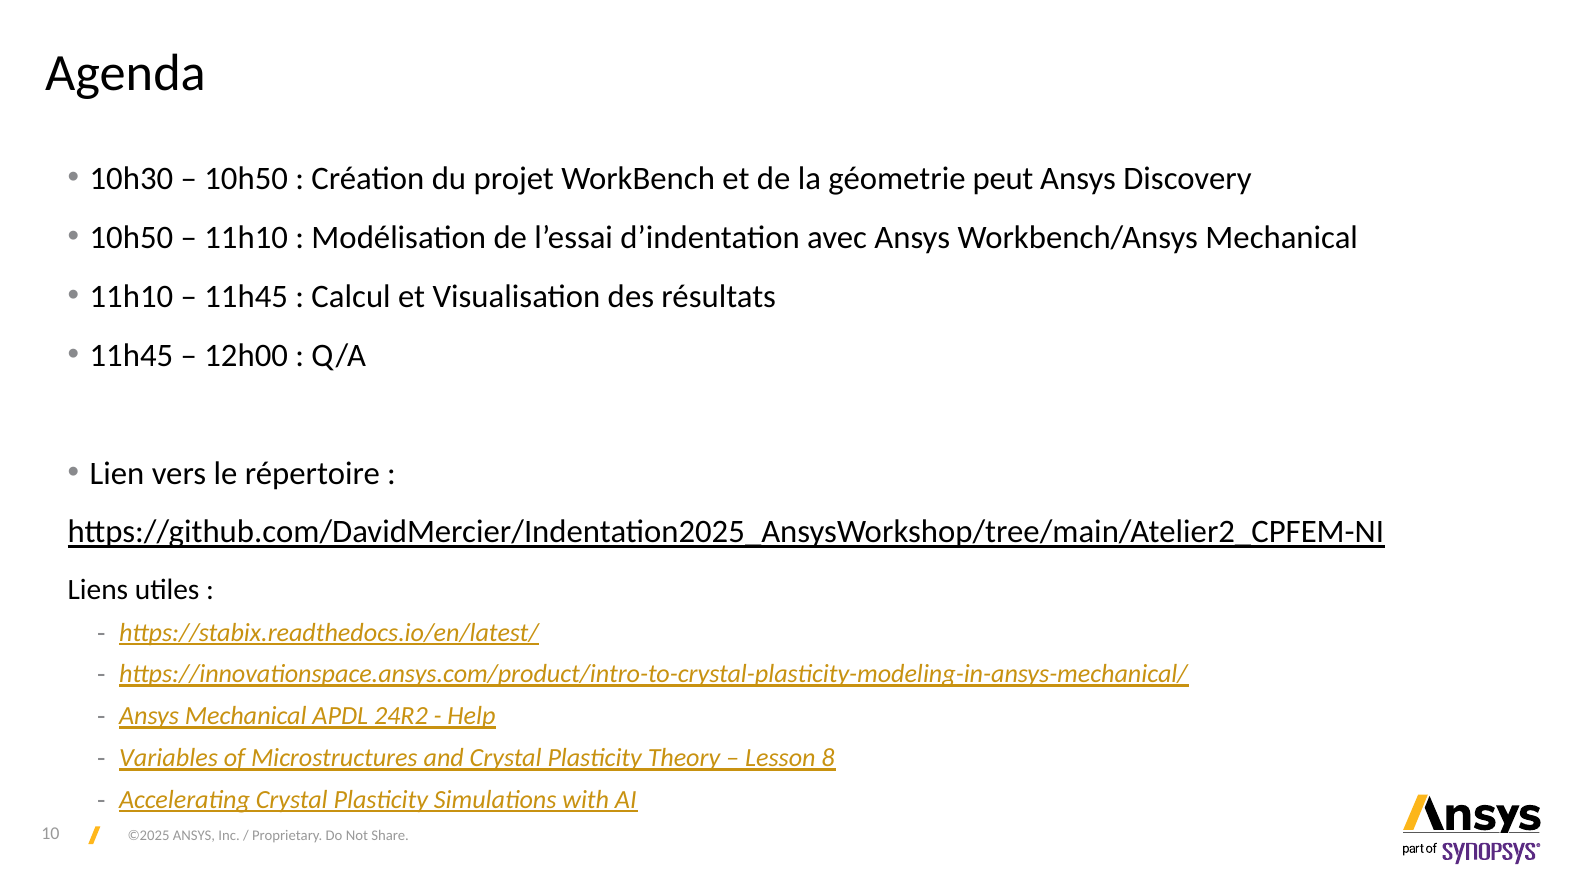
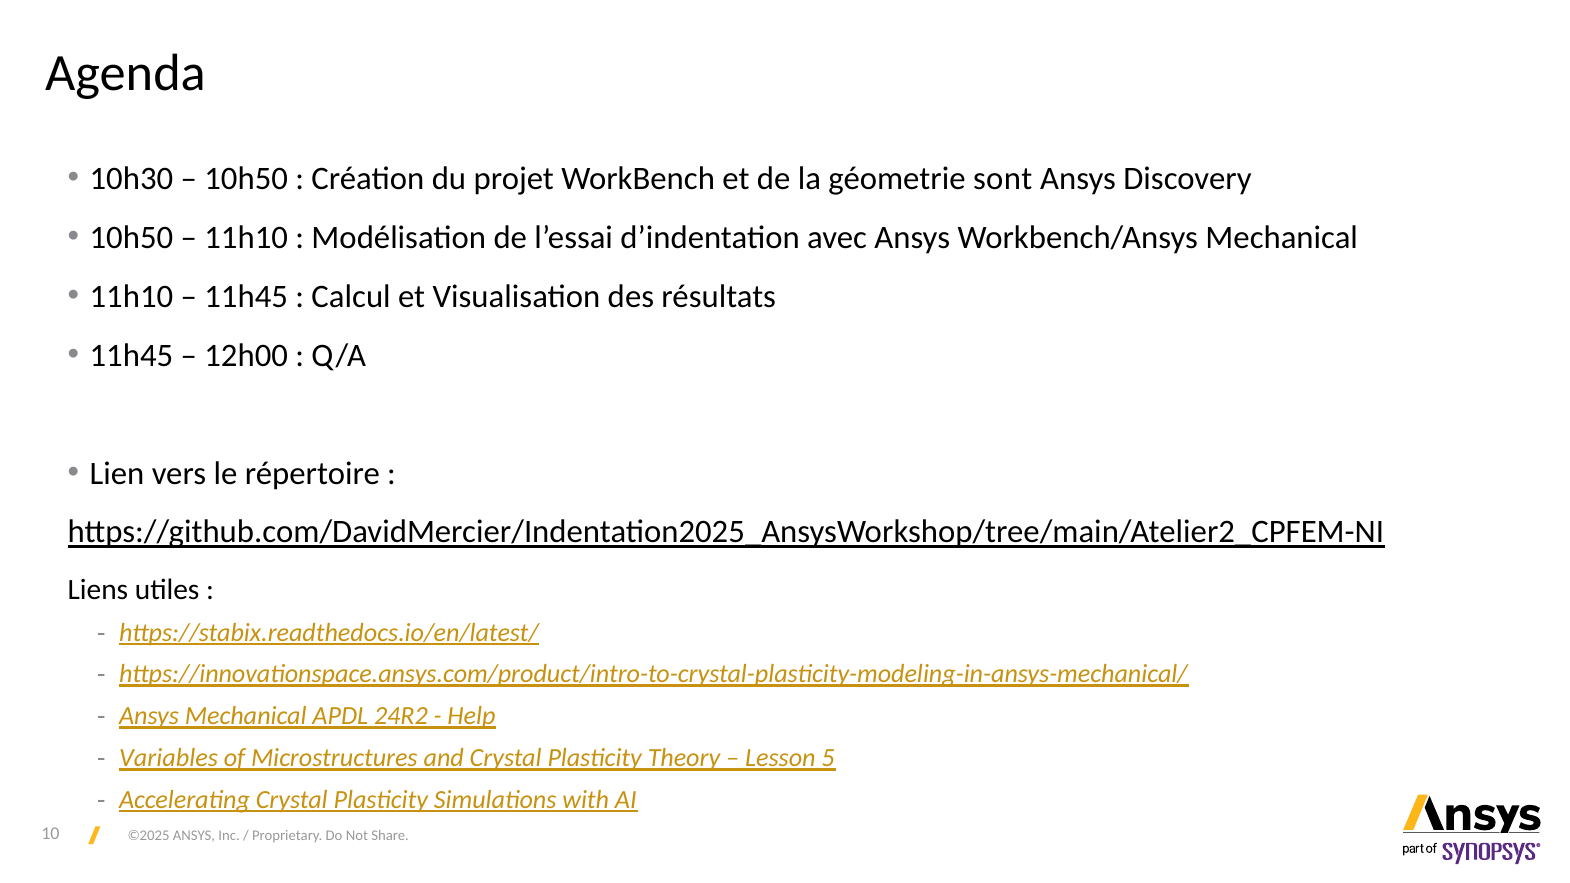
peut: peut -> sont
8: 8 -> 5
